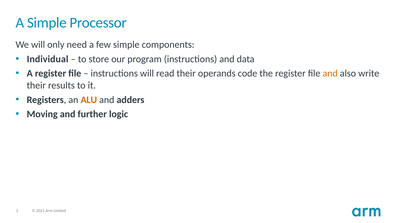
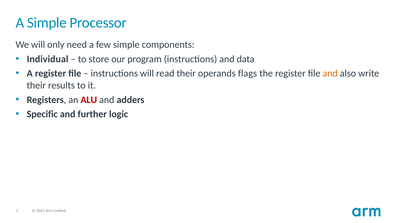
code: code -> flags
ALU colour: orange -> red
Moving: Moving -> Specific
